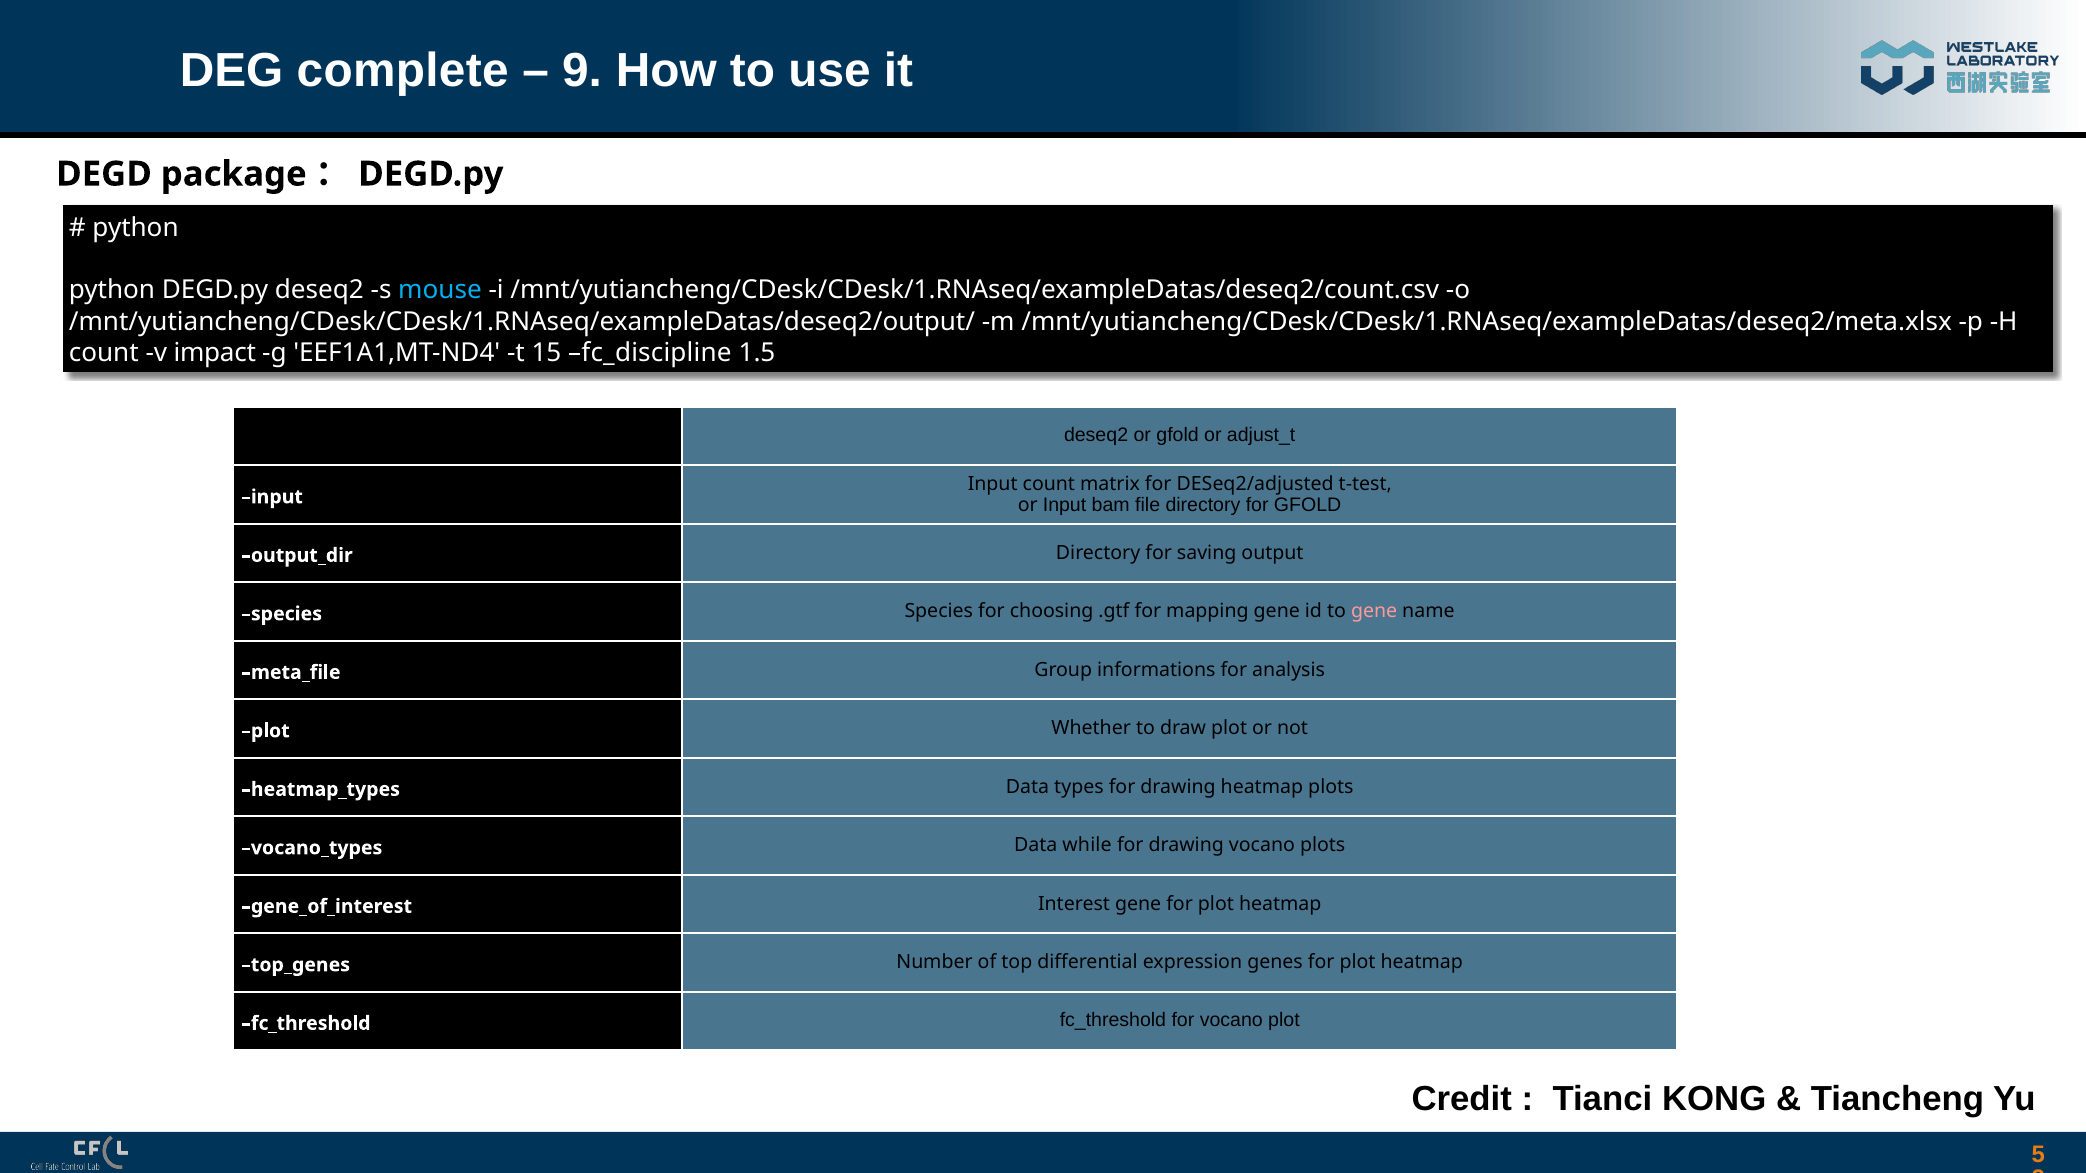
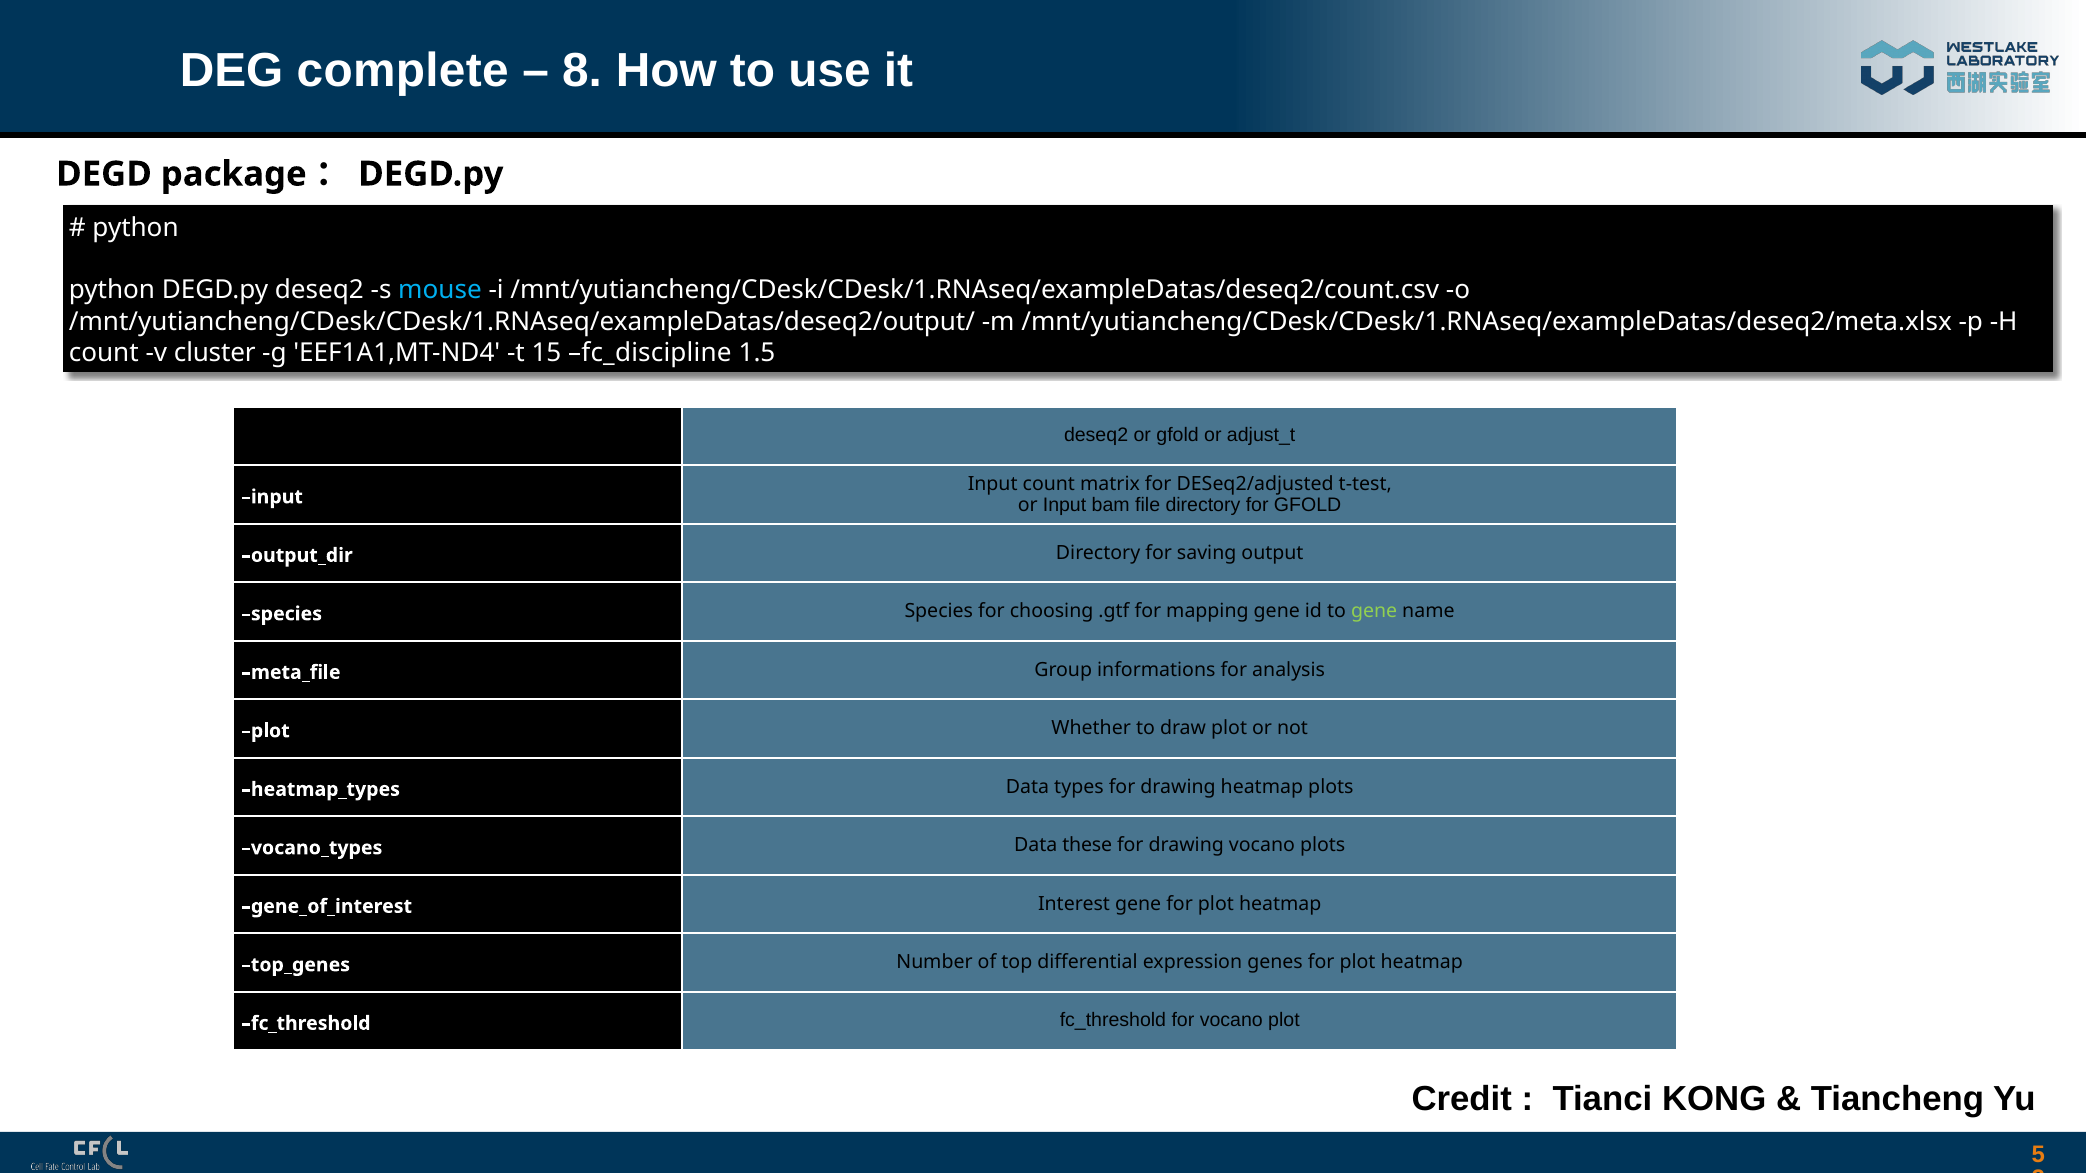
9: 9 -> 8
impact: impact -> cluster
gene at (1374, 612) colour: pink -> light green
while: while -> these
